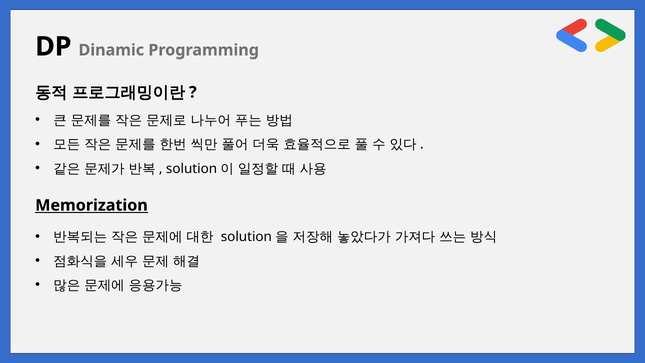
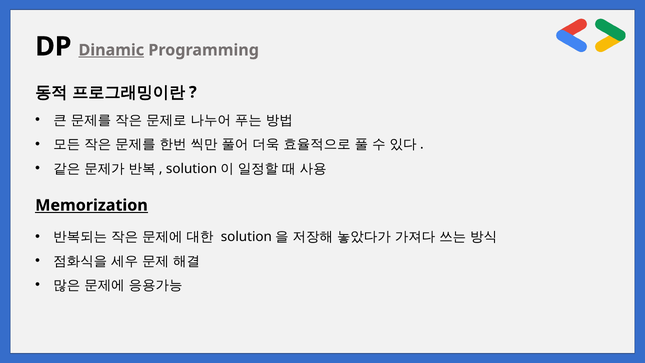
Dinamic underline: none -> present
